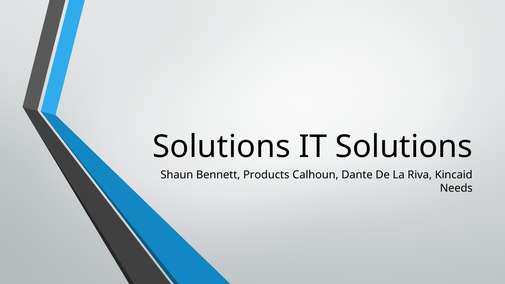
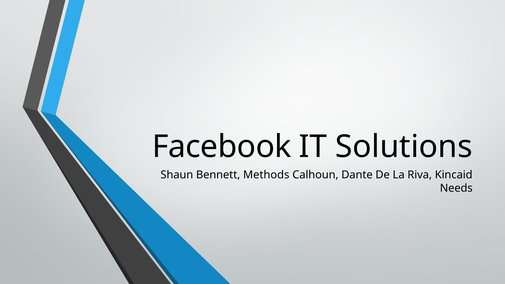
Solutions at (221, 147): Solutions -> Facebook
Products: Products -> Methods
